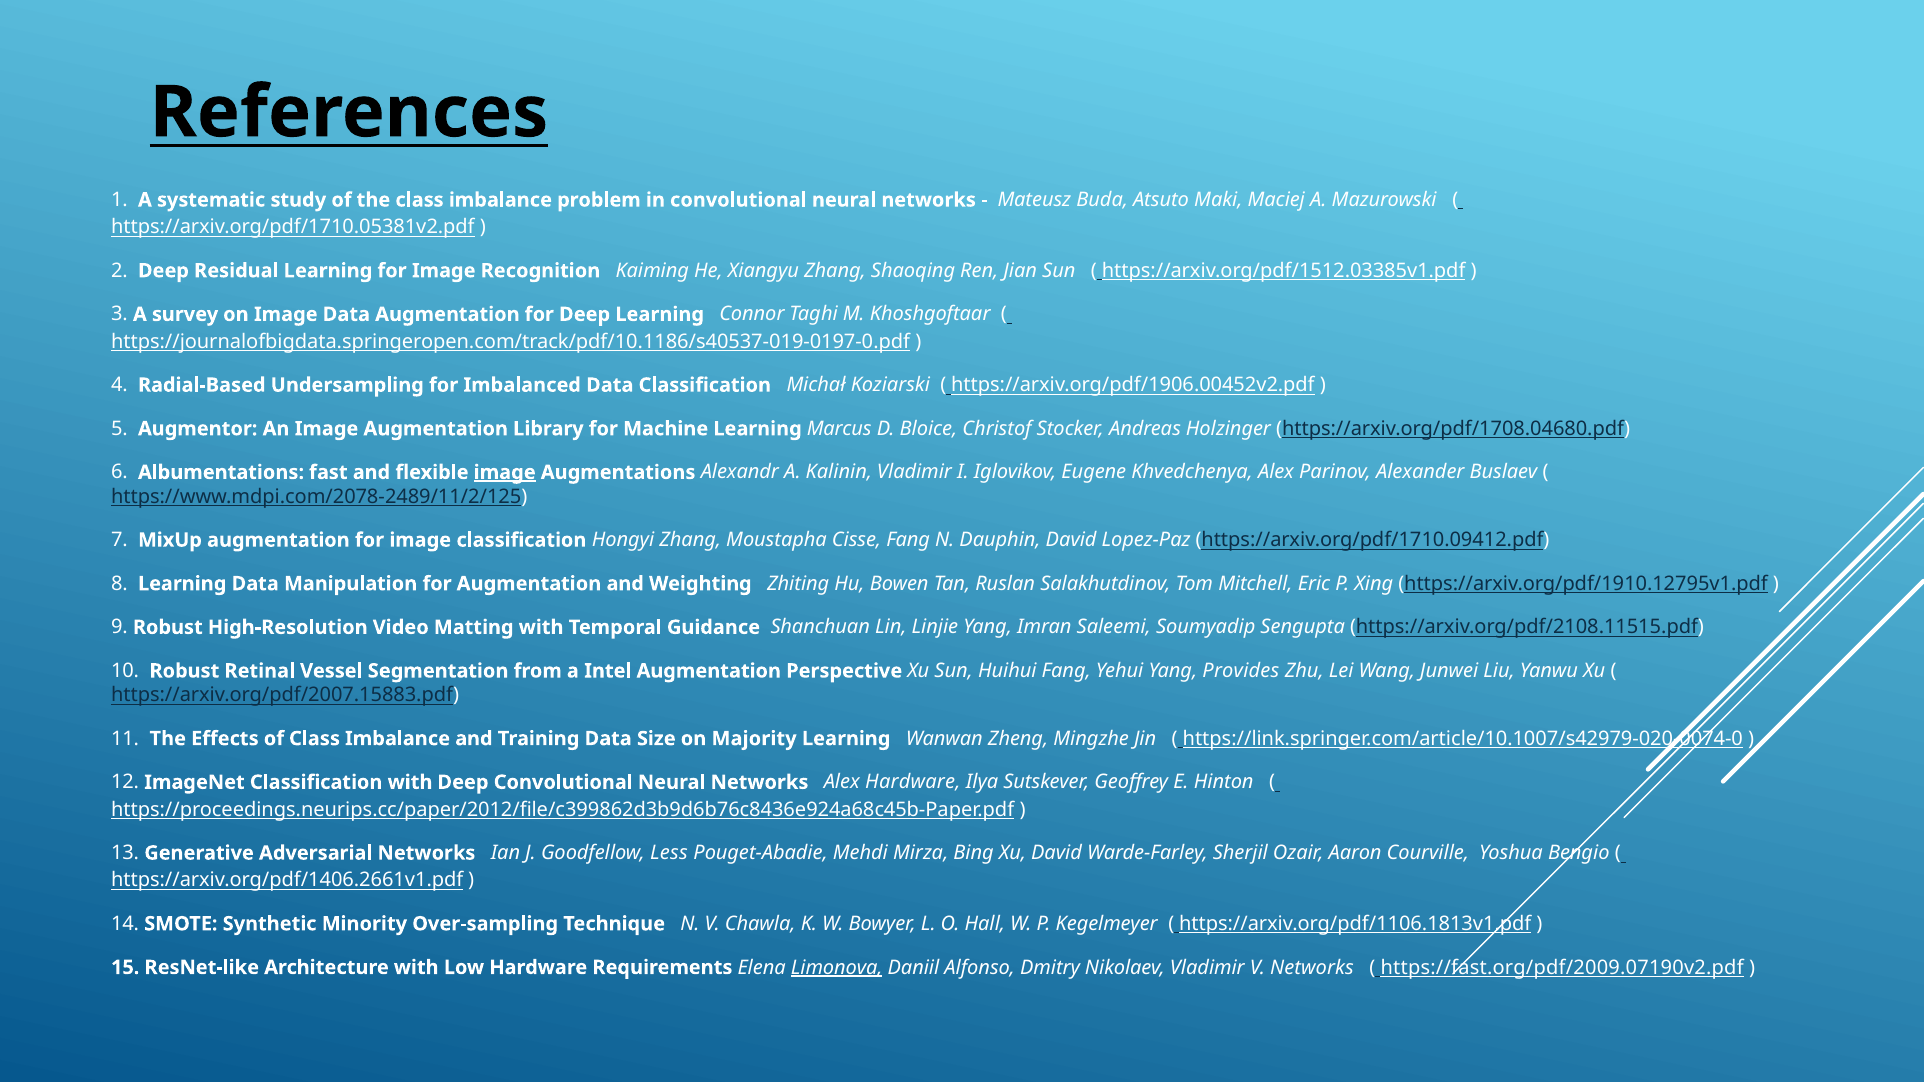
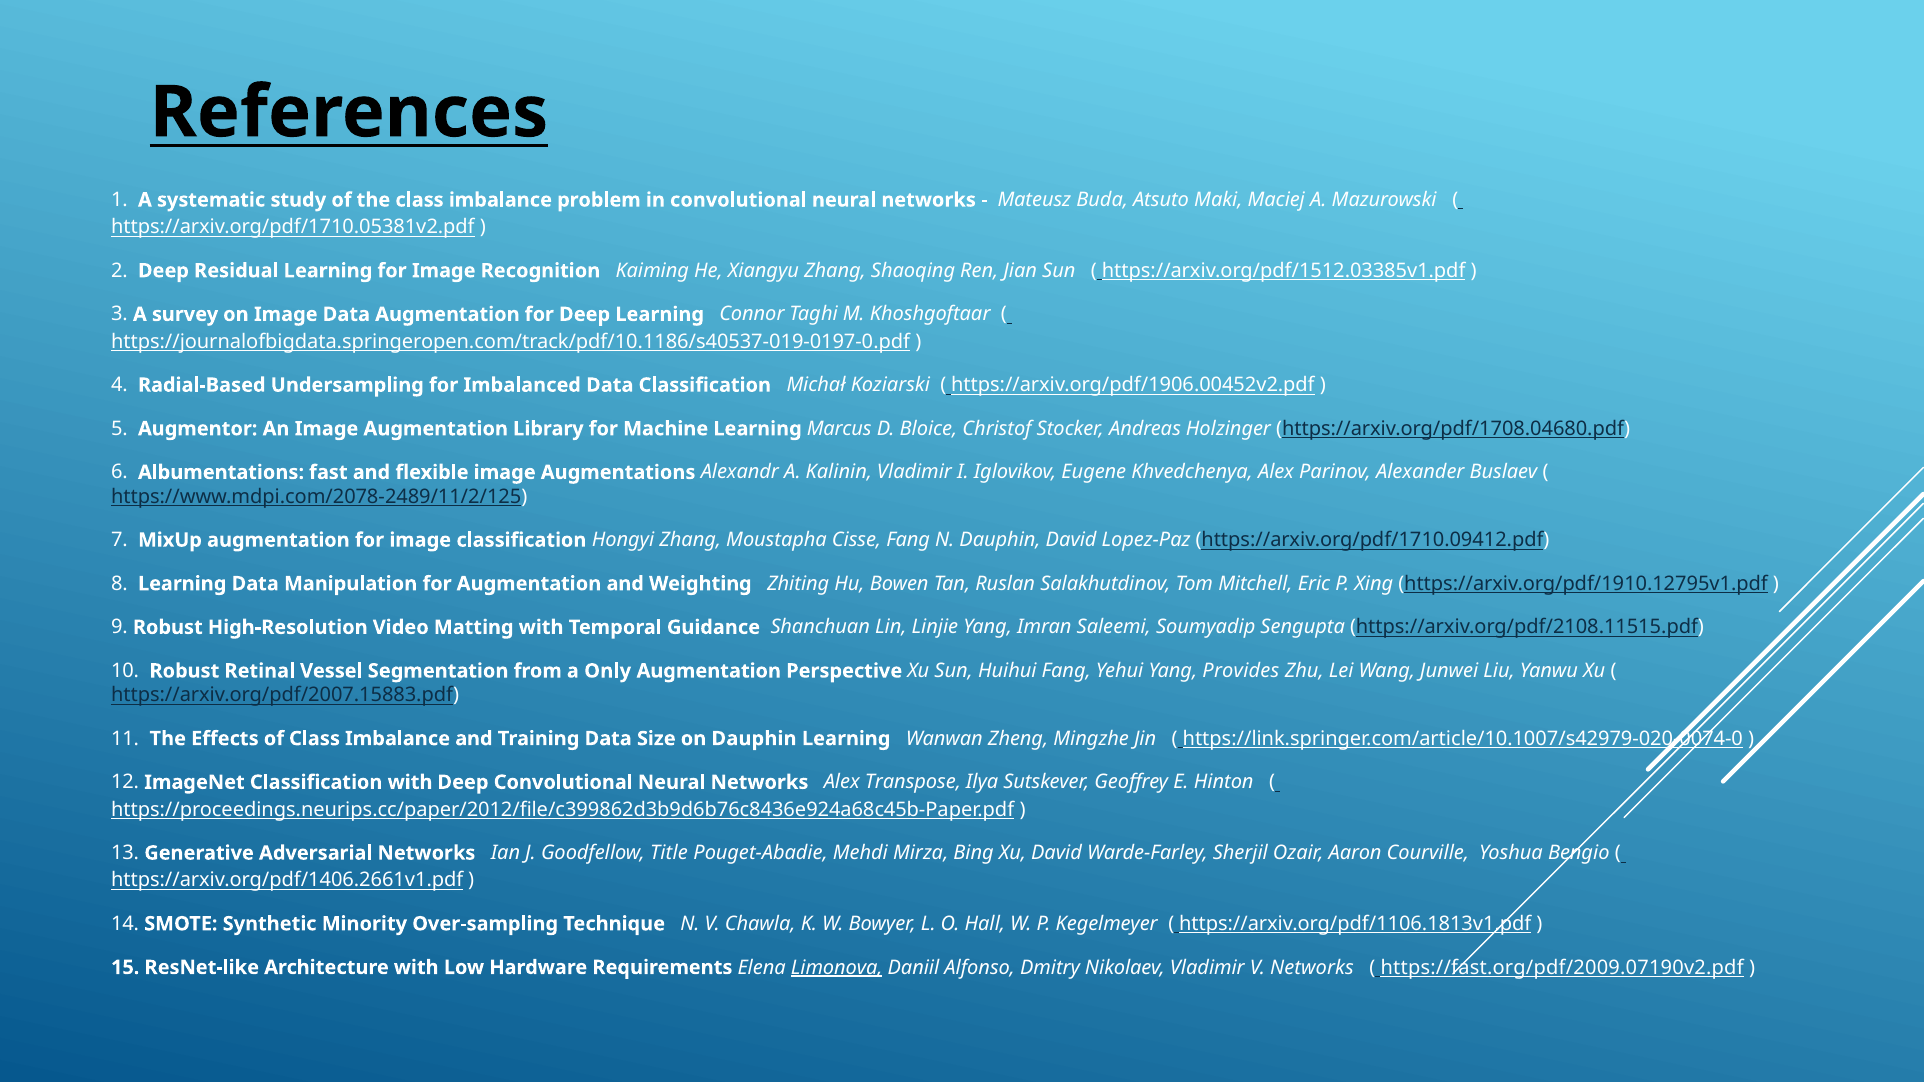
image at (505, 472) underline: present -> none
Intel: Intel -> Only
on Majority: Majority -> Dauphin
Alex Hardware: Hardware -> Transpose
Less: Less -> Title
